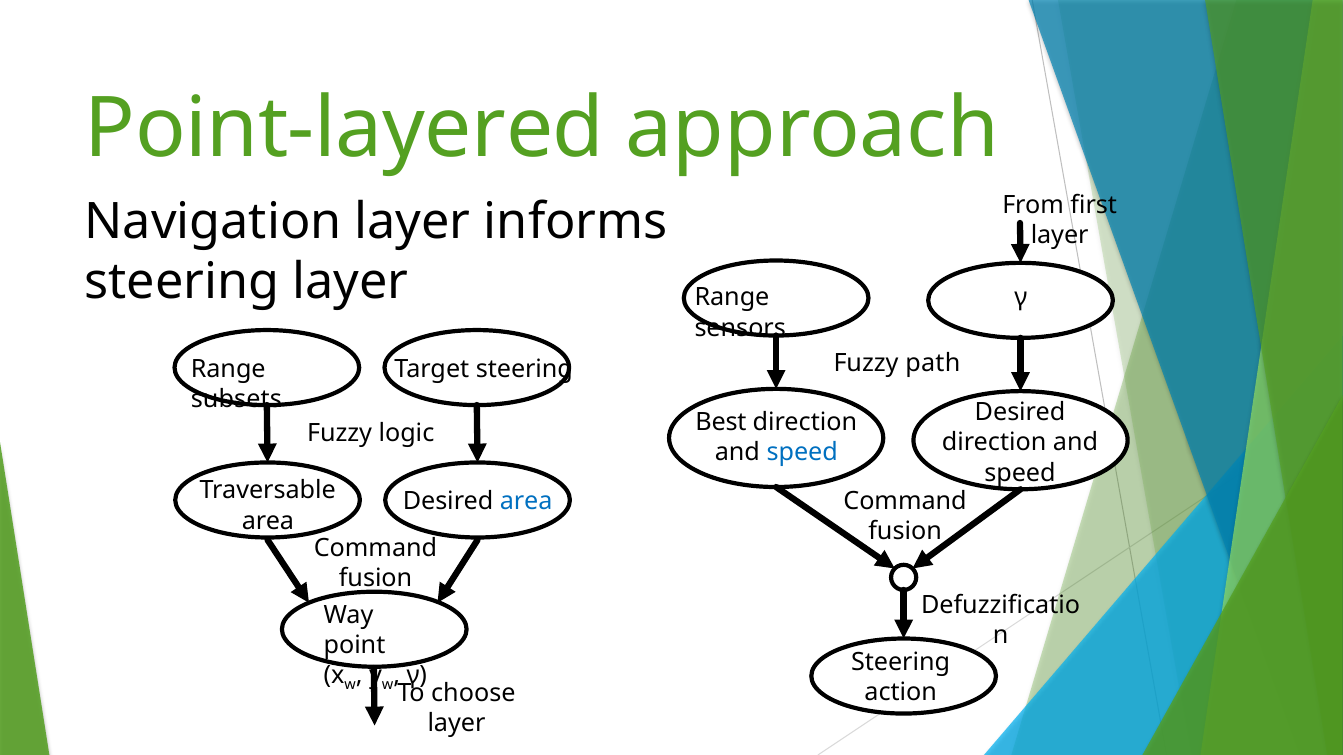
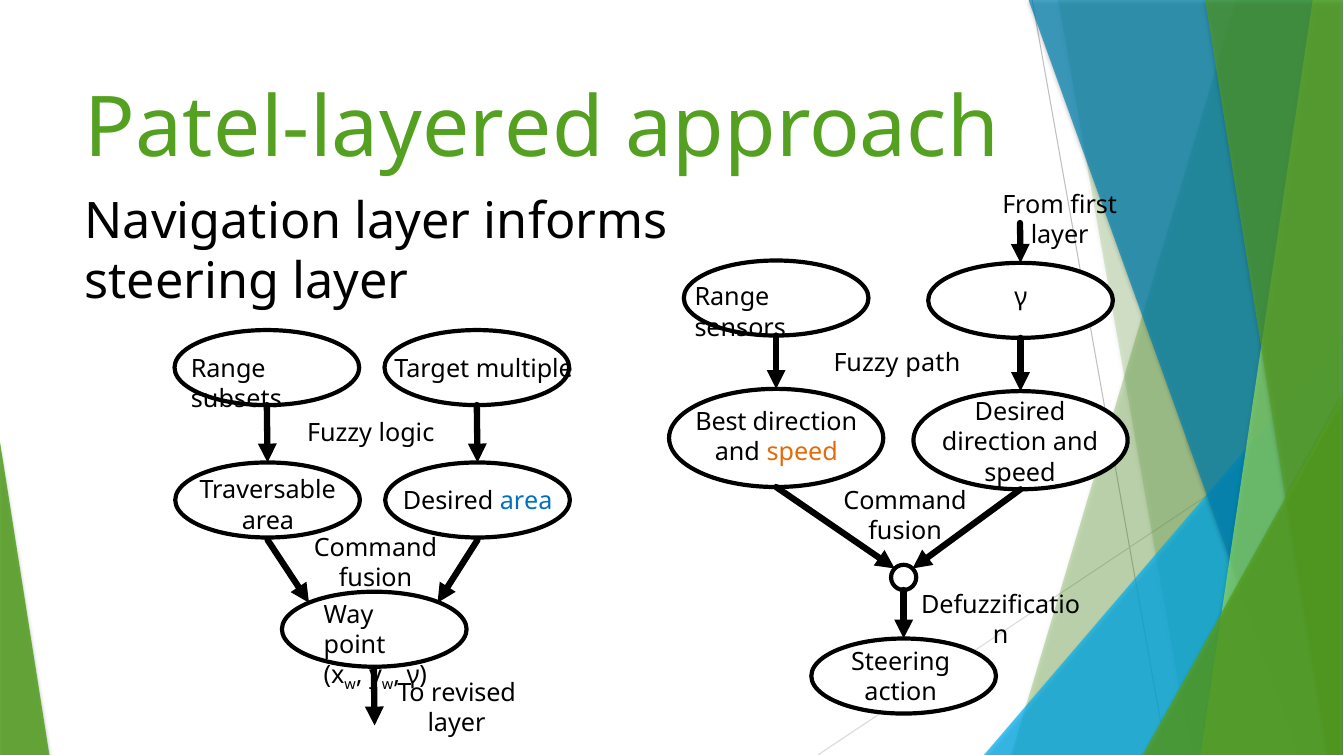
Point-layered: Point-layered -> Patel-layered
Target steering: steering -> multiple
speed at (802, 453) colour: blue -> orange
choose: choose -> revised
